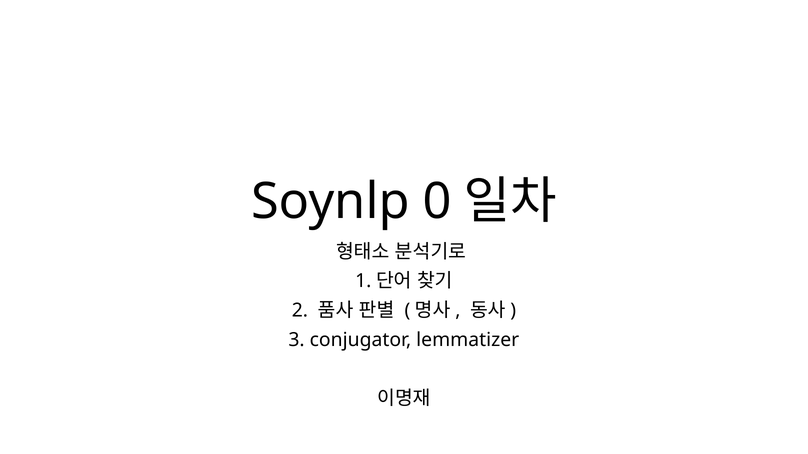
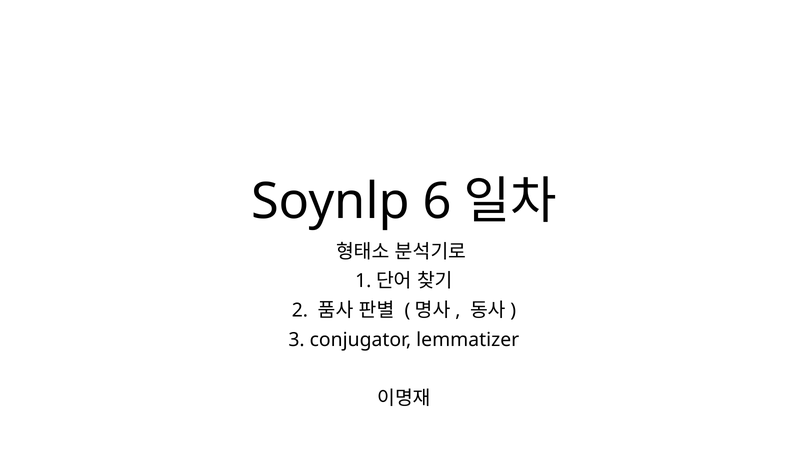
0: 0 -> 6
